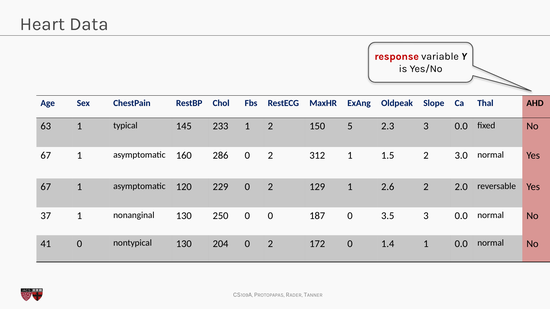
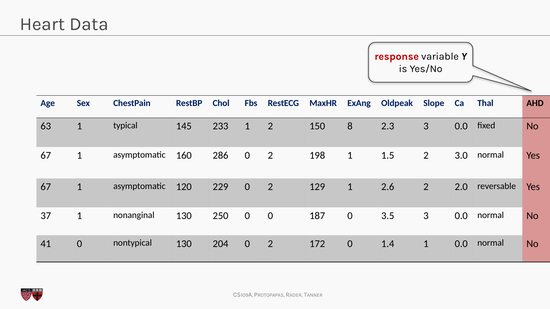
5: 5 -> 8
312: 312 -> 198
